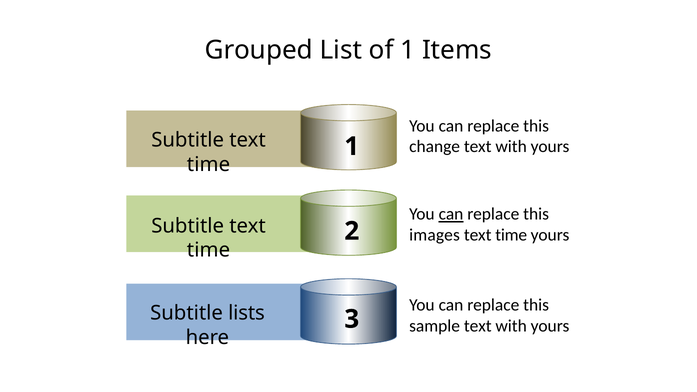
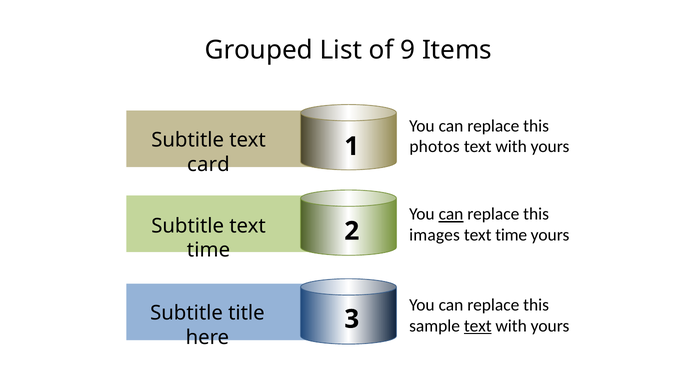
of 1: 1 -> 9
change: change -> photos
time at (208, 164): time -> card
lists: lists -> title
text at (478, 326) underline: none -> present
